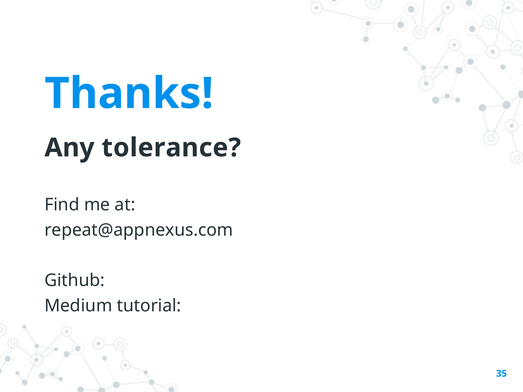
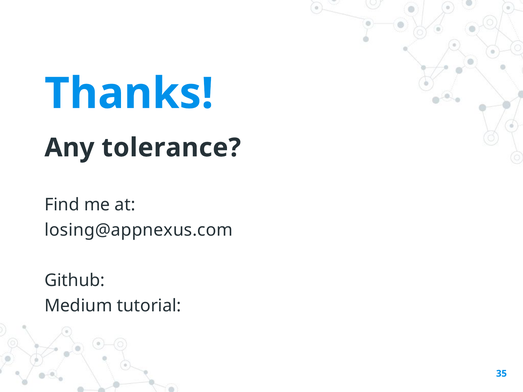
repeat@appnexus.com: repeat@appnexus.com -> losing@appnexus.com
